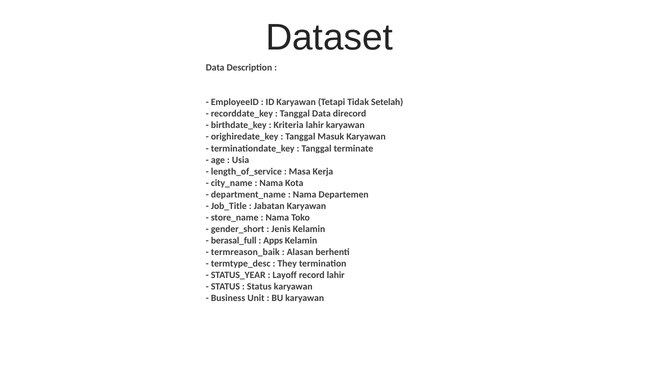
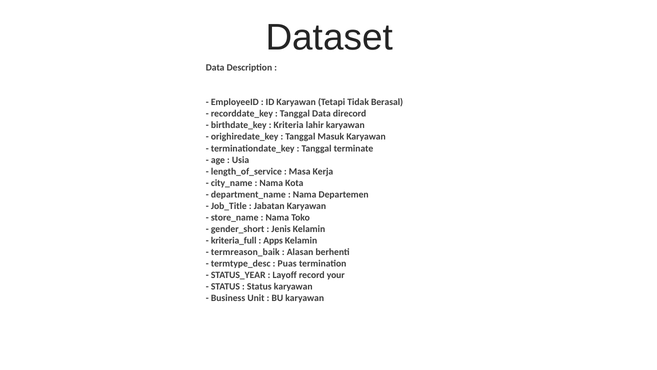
Setelah: Setelah -> Berasal
berasal_full: berasal_full -> kriteria_full
They: They -> Puas
record lahir: lahir -> your
